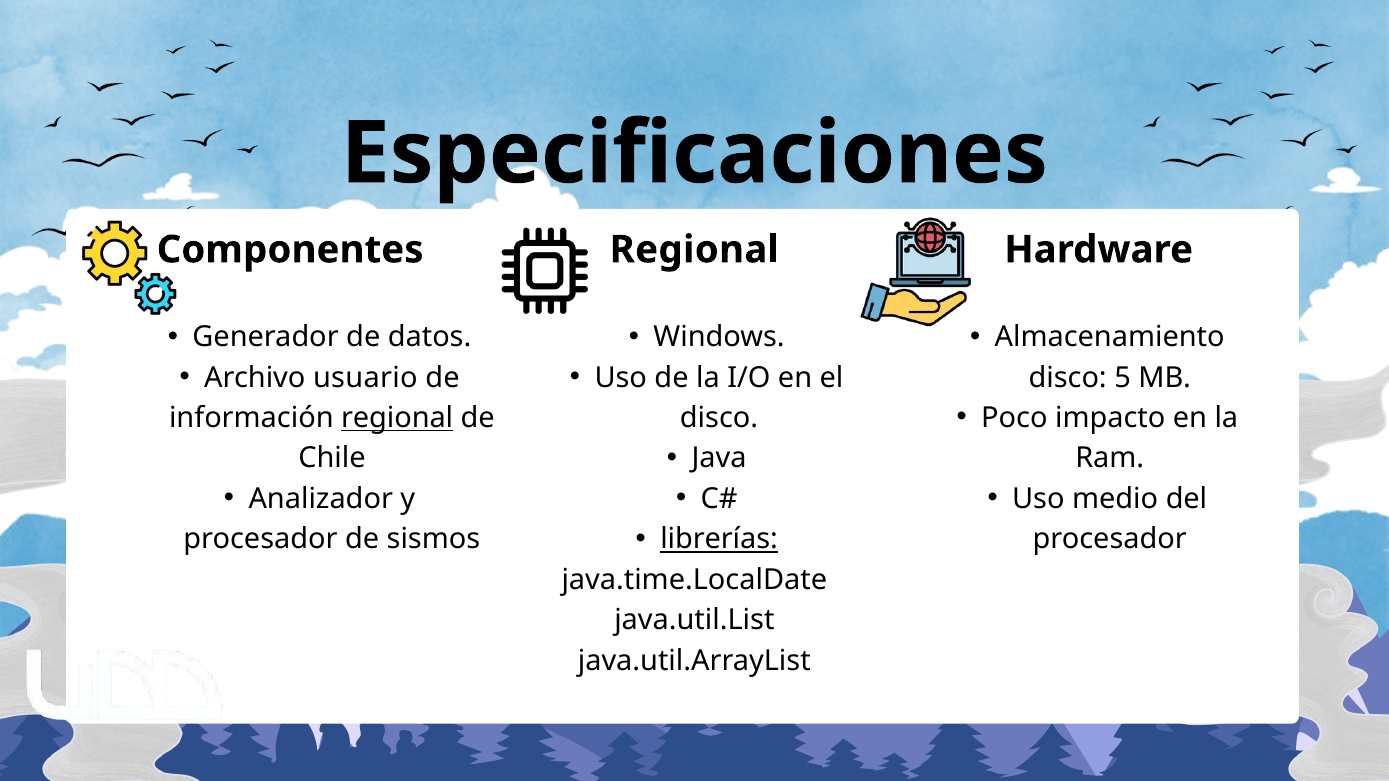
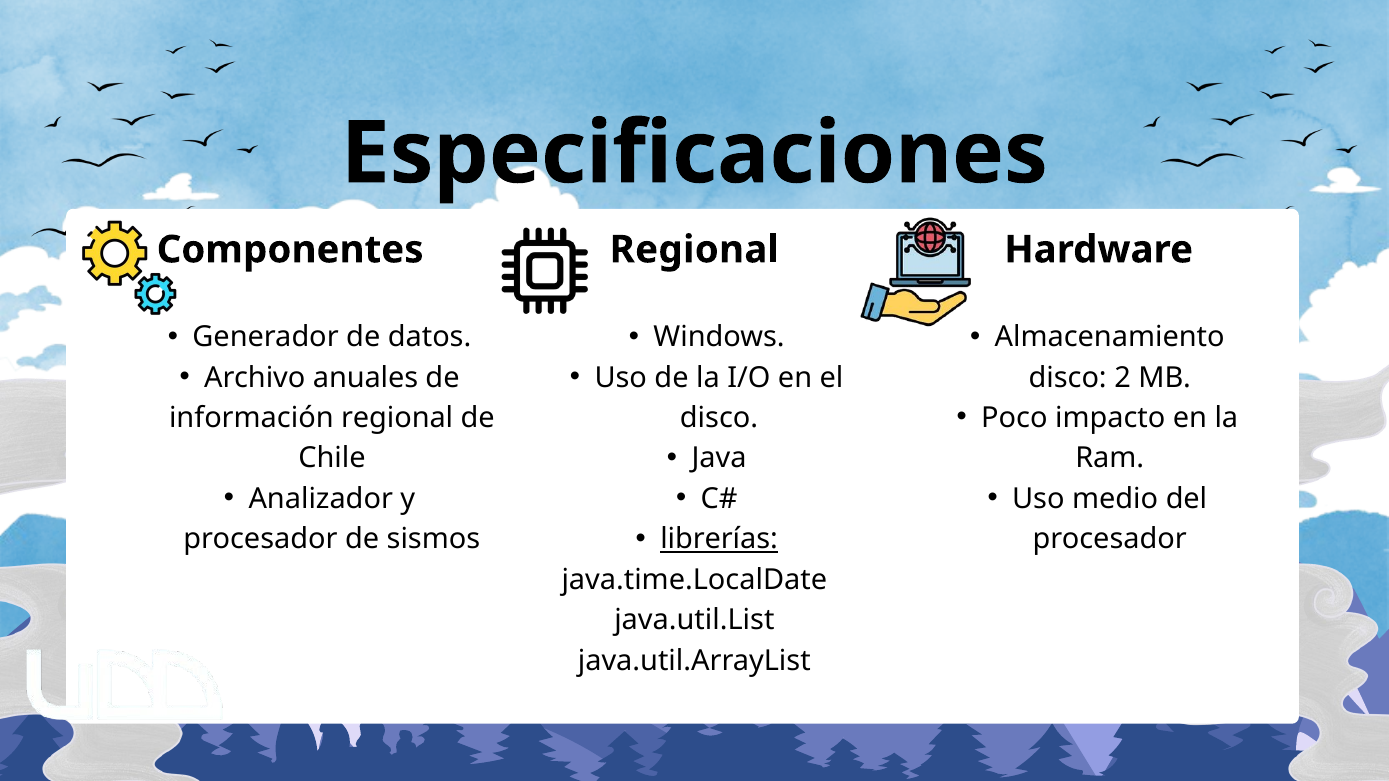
usuario: usuario -> anuales
5: 5 -> 2
regional at (397, 418) underline: present -> none
